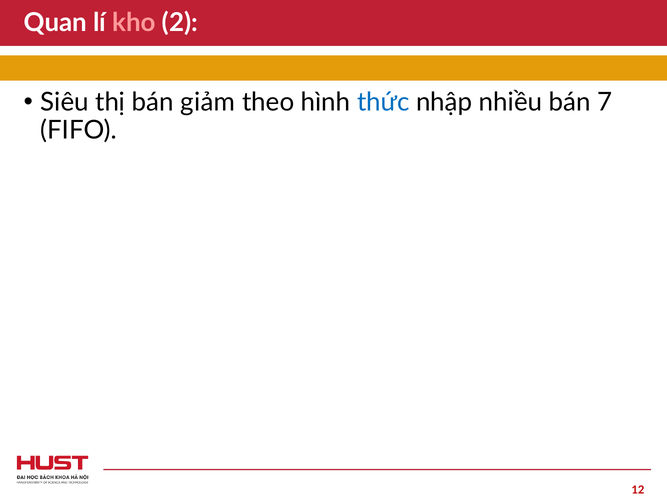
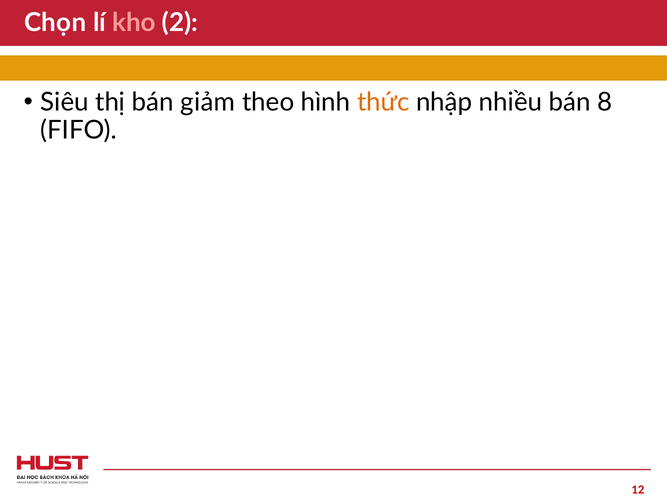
Quan: Quan -> Chọn
thức colour: blue -> orange
7: 7 -> 8
